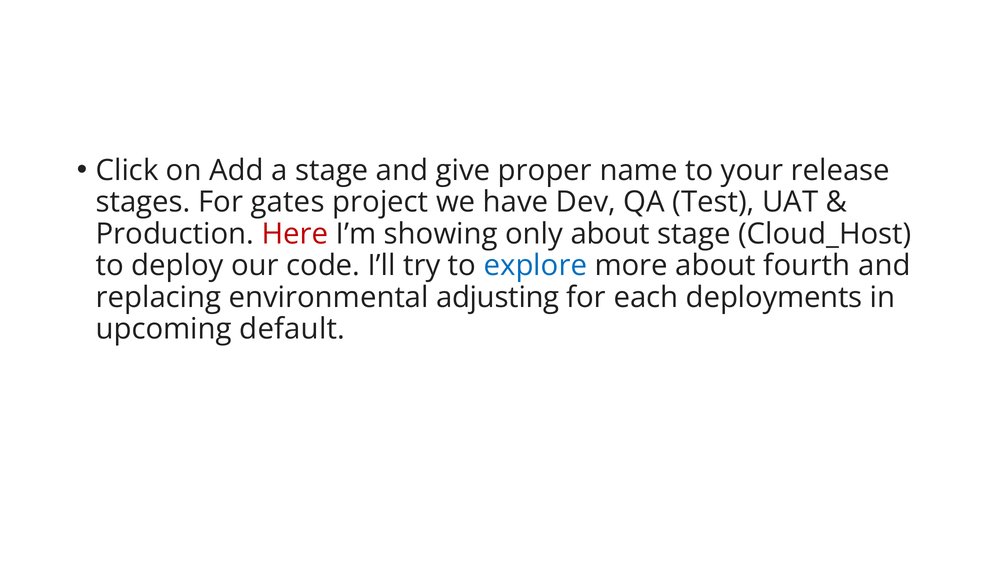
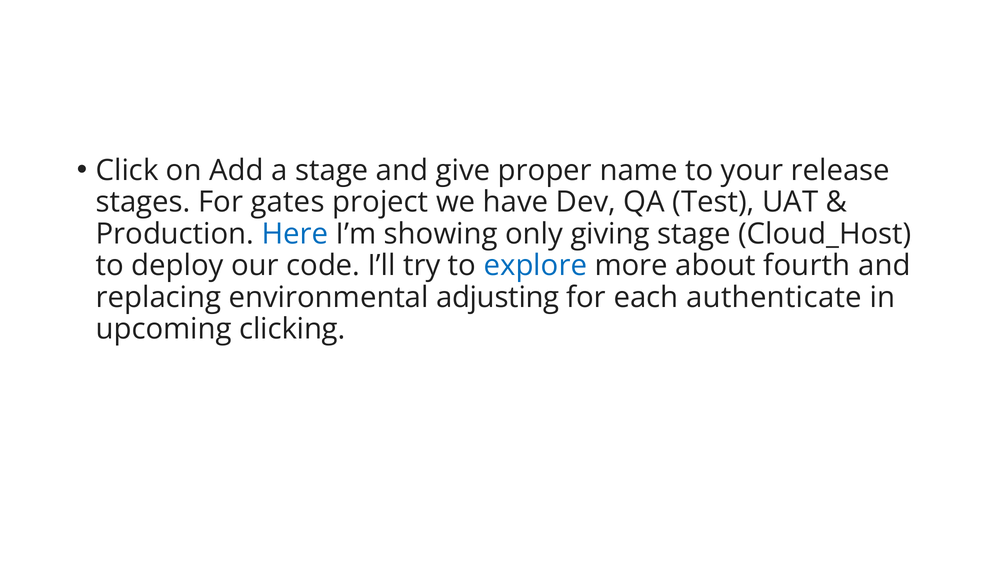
Here colour: red -> blue
only about: about -> giving
deployments: deployments -> authenticate
default: default -> clicking
